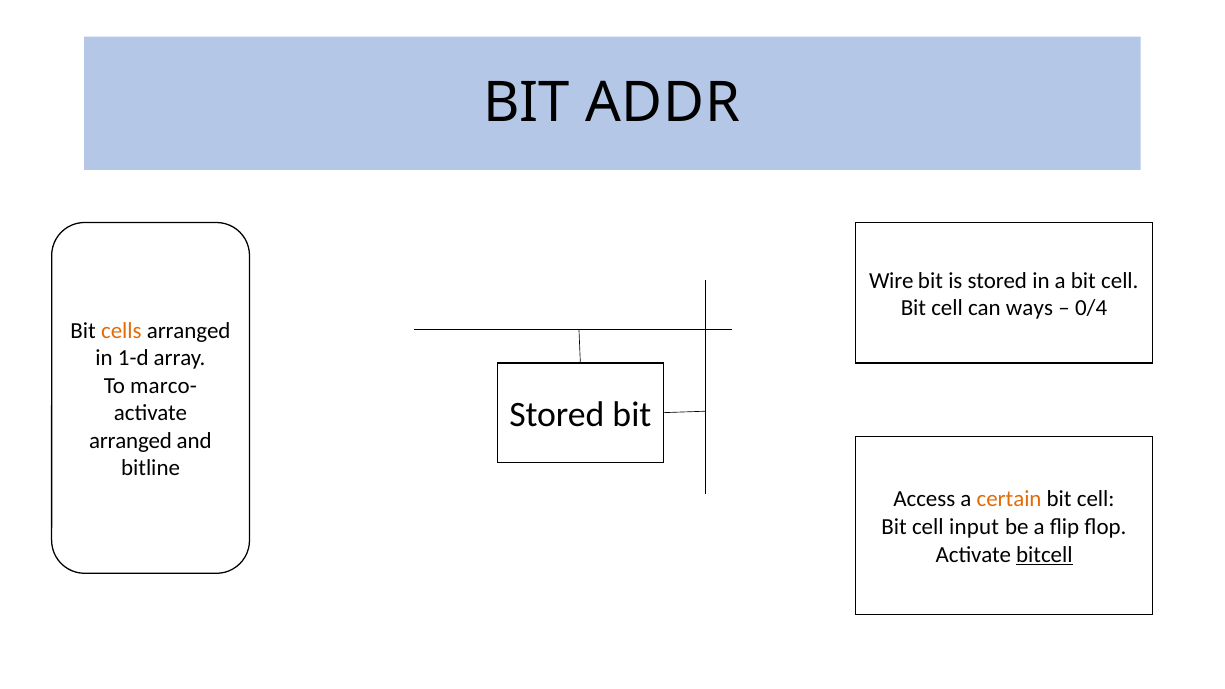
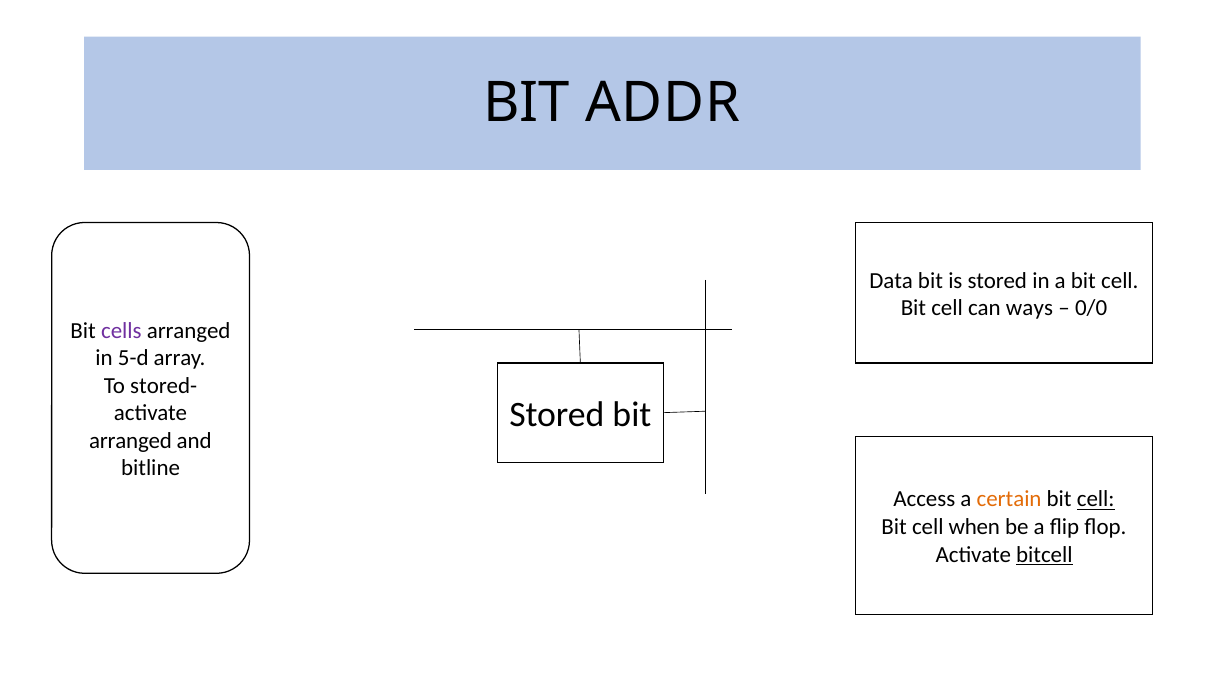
Wire: Wire -> Data
0/4: 0/4 -> 0/0
cells colour: orange -> purple
1-d: 1-d -> 5-d
marco-: marco- -> stored-
cell at (1096, 499) underline: none -> present
input: input -> when
